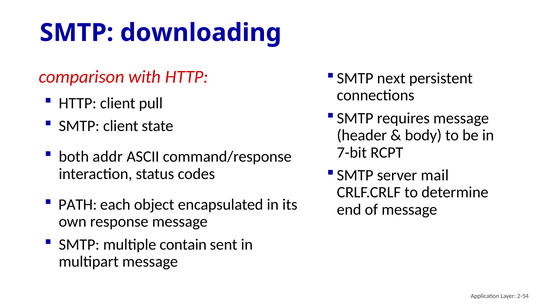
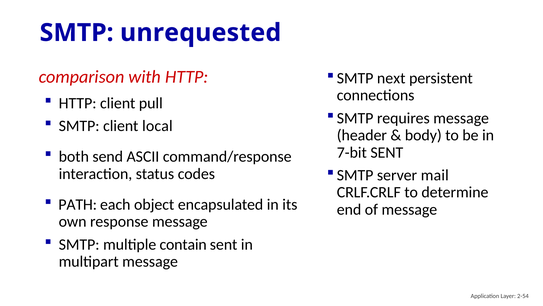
downloading: downloading -> unrequested
state: state -> local
7-bit RCPT: RCPT -> SENT
addr: addr -> send
